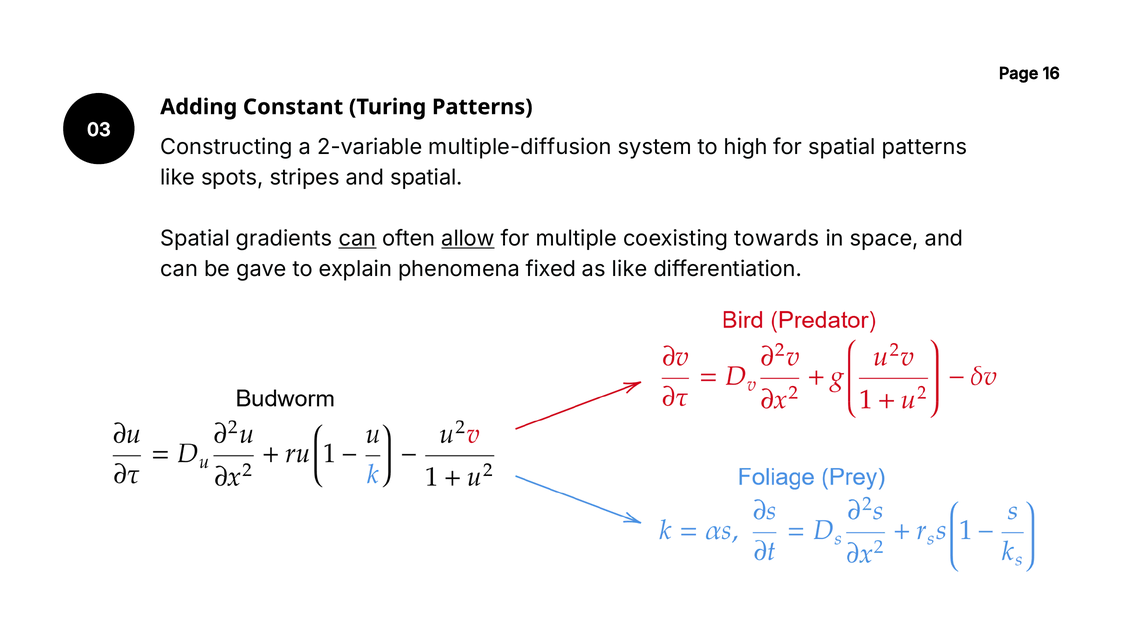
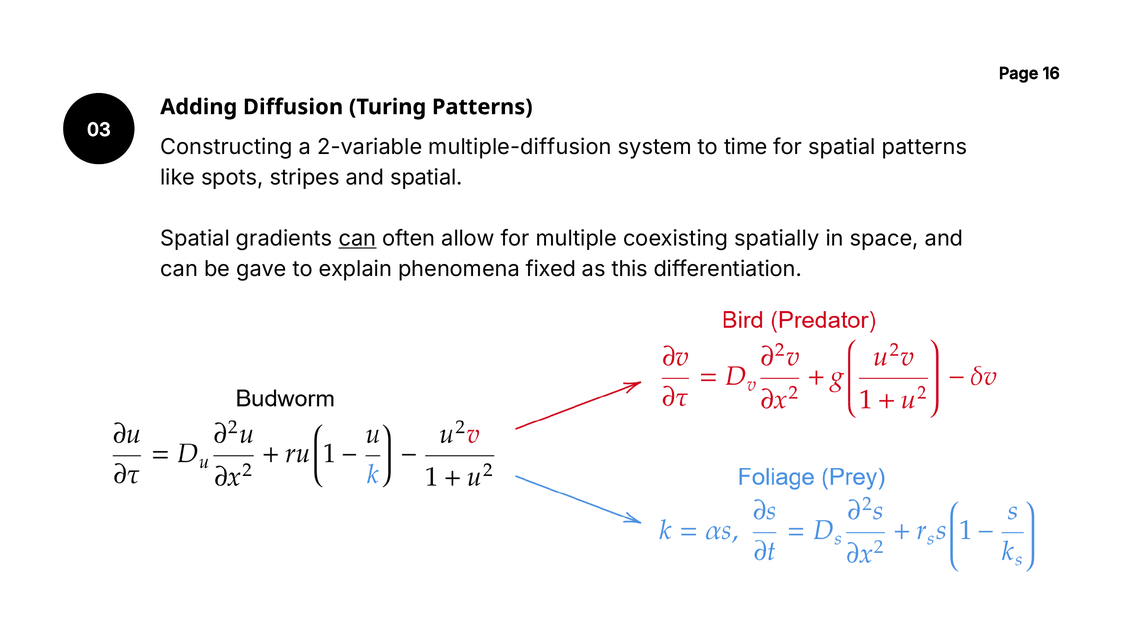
Constant: Constant -> Diffusion
high: high -> time
allow underline: present -> none
towards: towards -> spatially
as like: like -> this
